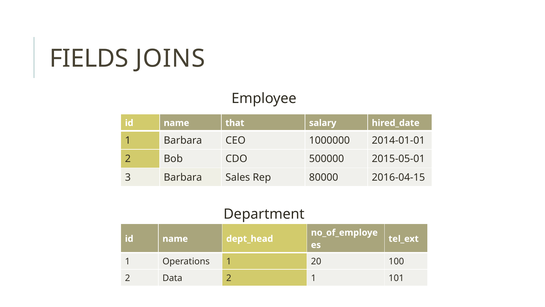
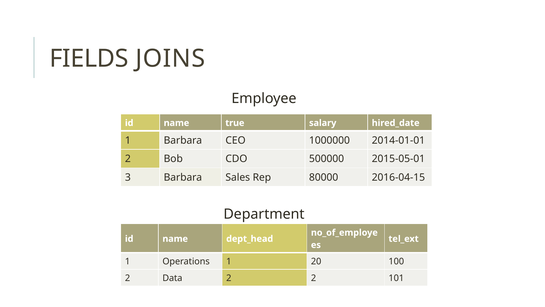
that: that -> true
2 1: 1 -> 2
